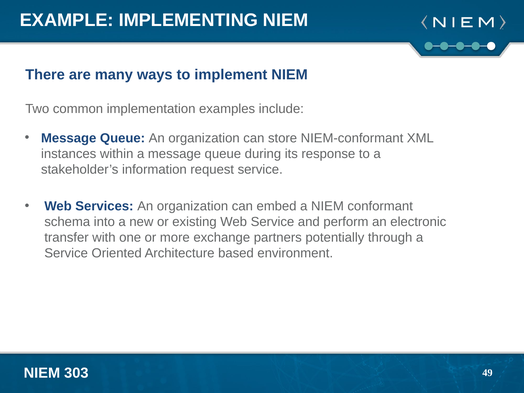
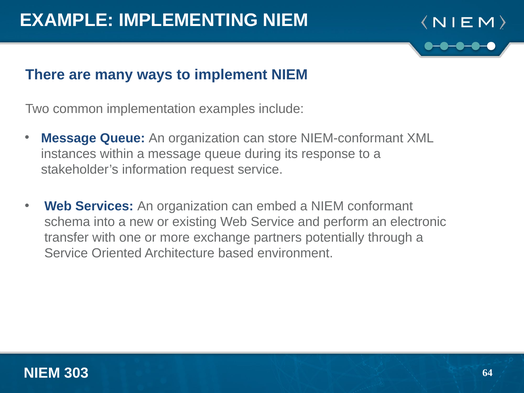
49: 49 -> 64
